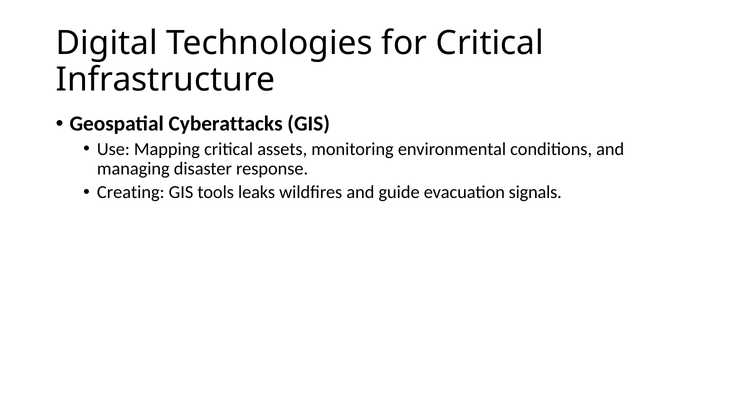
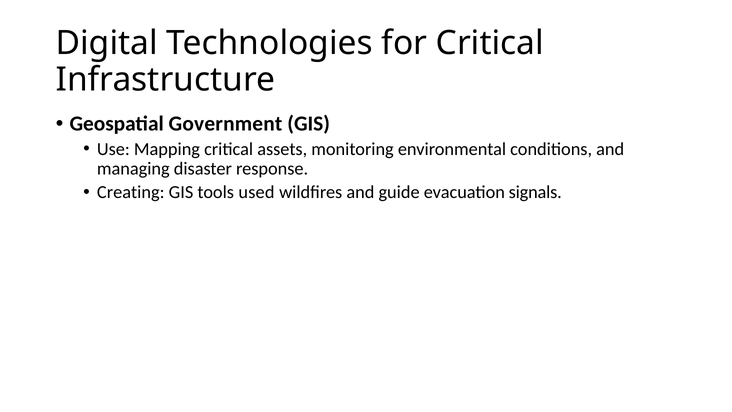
Cyberattacks: Cyberattacks -> Government
leaks: leaks -> used
